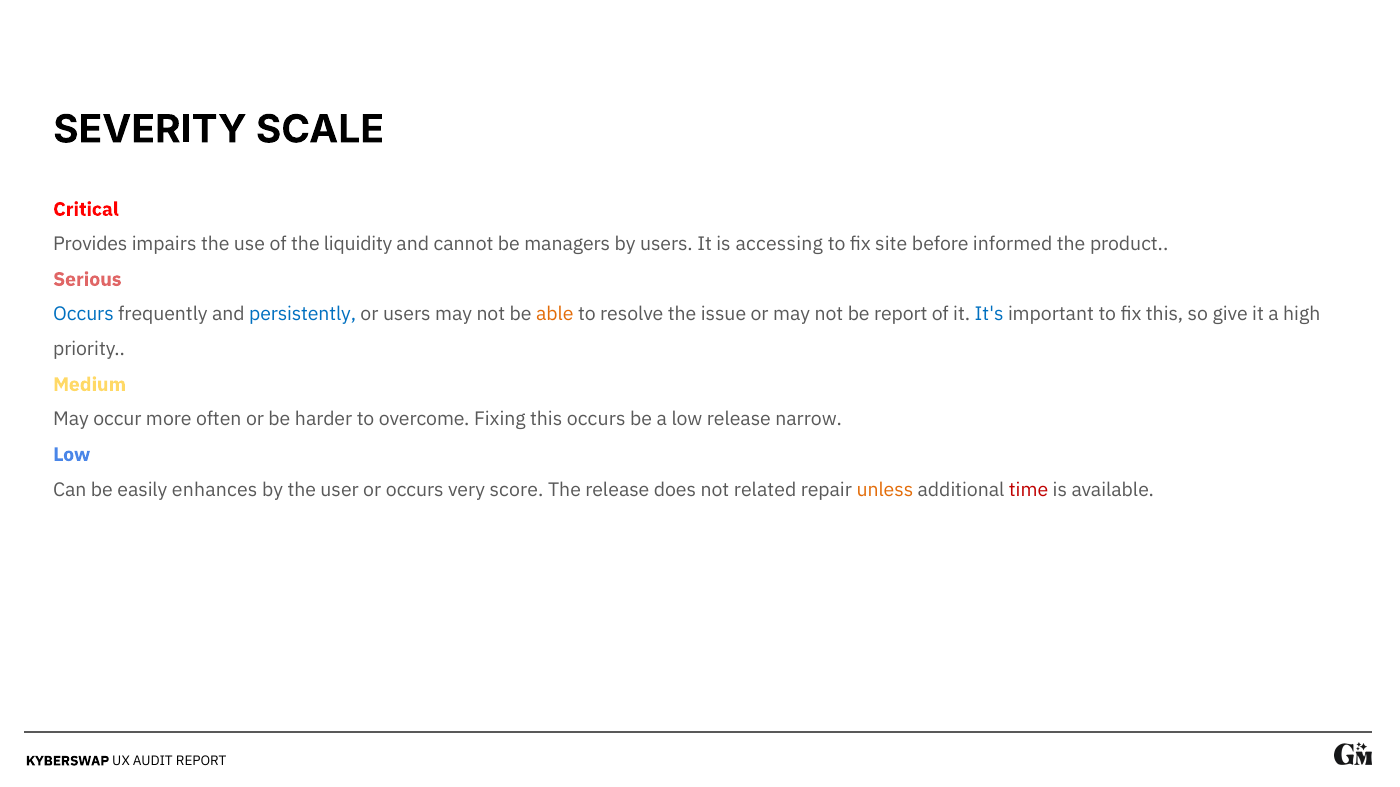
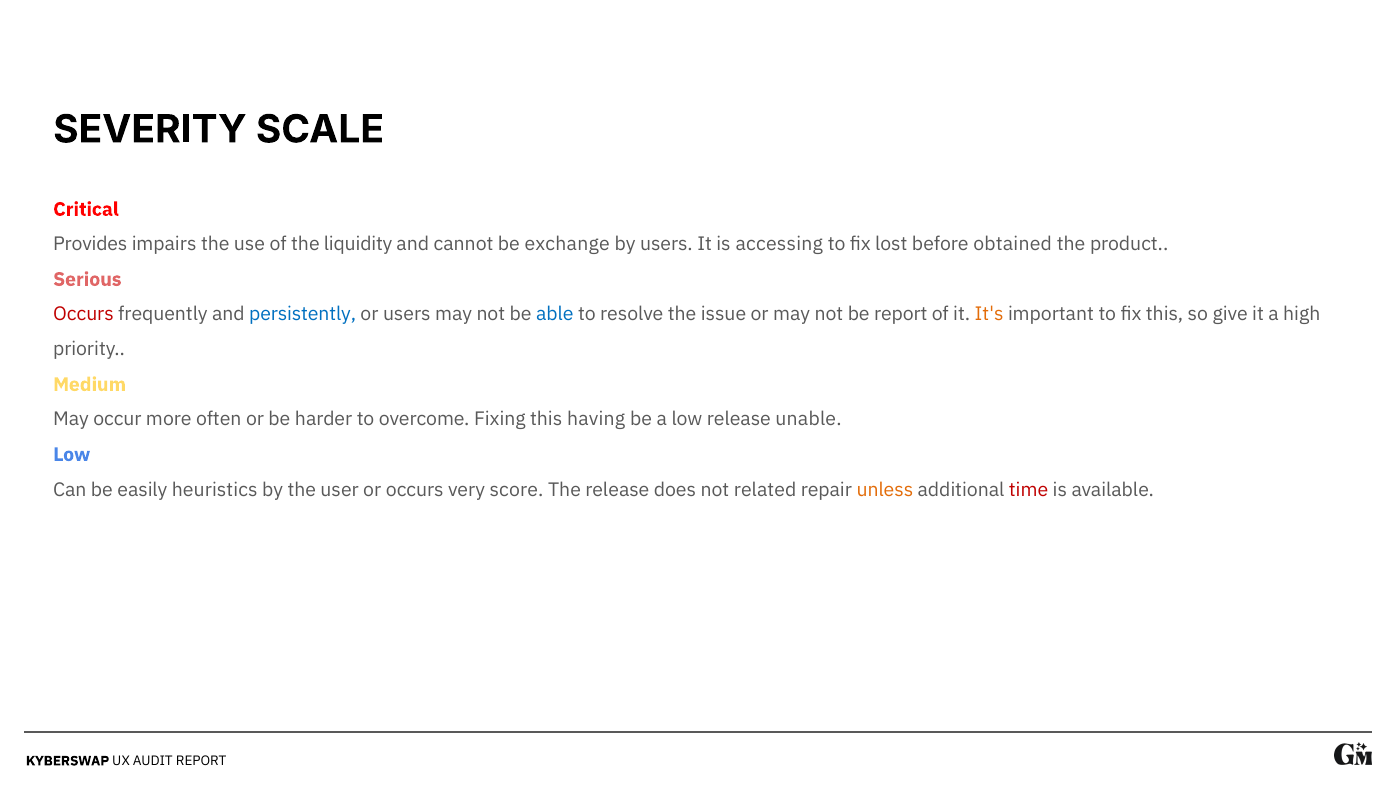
managers: managers -> exchange
site: site -> lost
informed: informed -> obtained
Occurs at (83, 315) colour: blue -> red
able colour: orange -> blue
It's colour: blue -> orange
this occurs: occurs -> having
narrow: narrow -> unable
enhances: enhances -> heuristics
